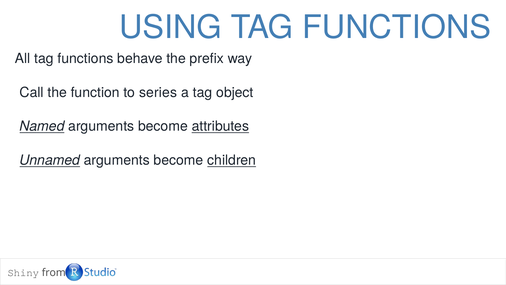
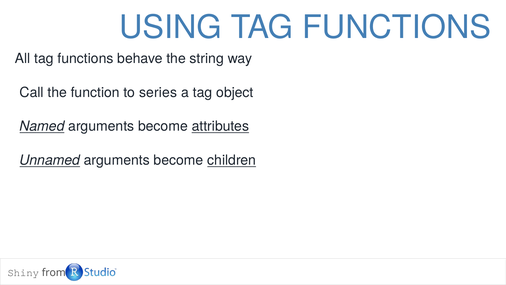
prefix: prefix -> string
